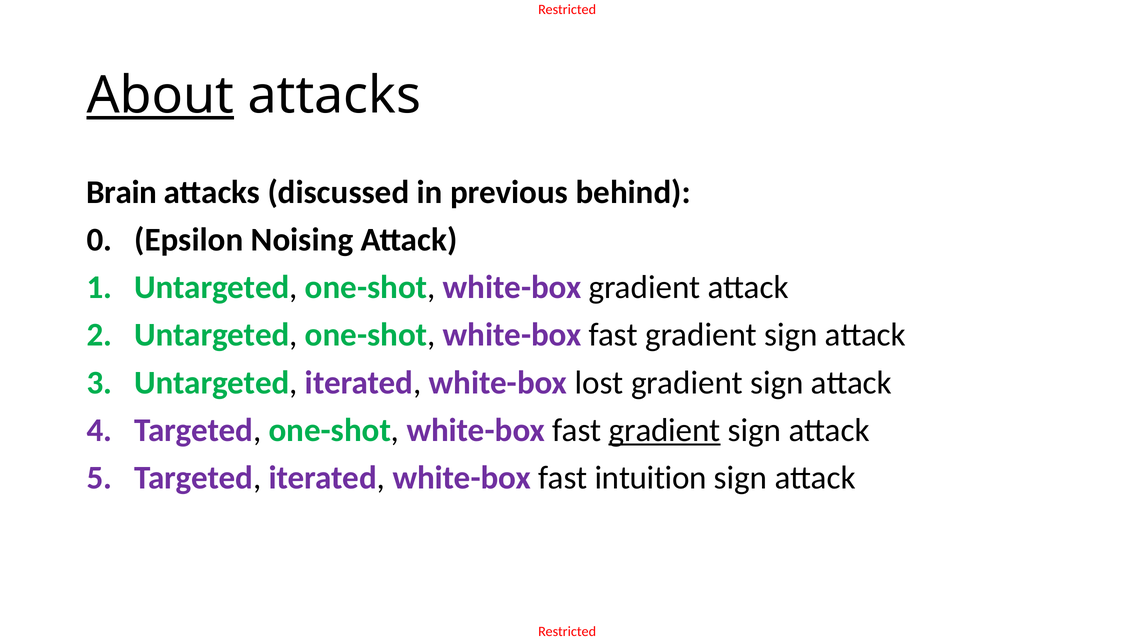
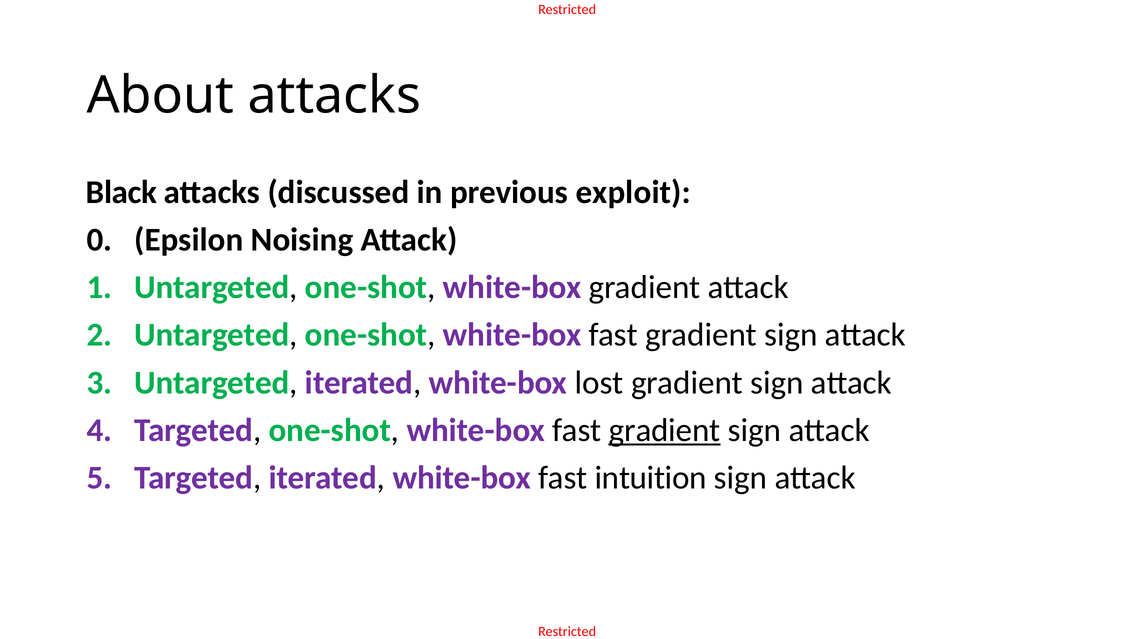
About underline: present -> none
Brain: Brain -> Black
behind: behind -> exploit
